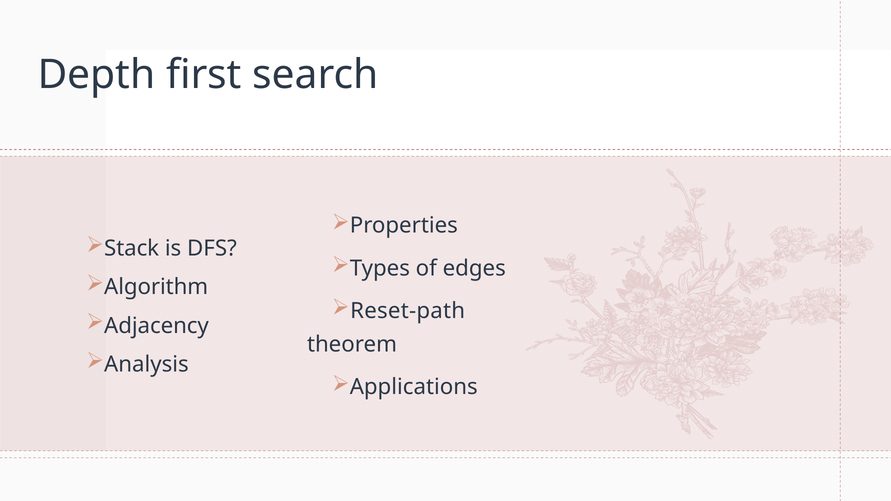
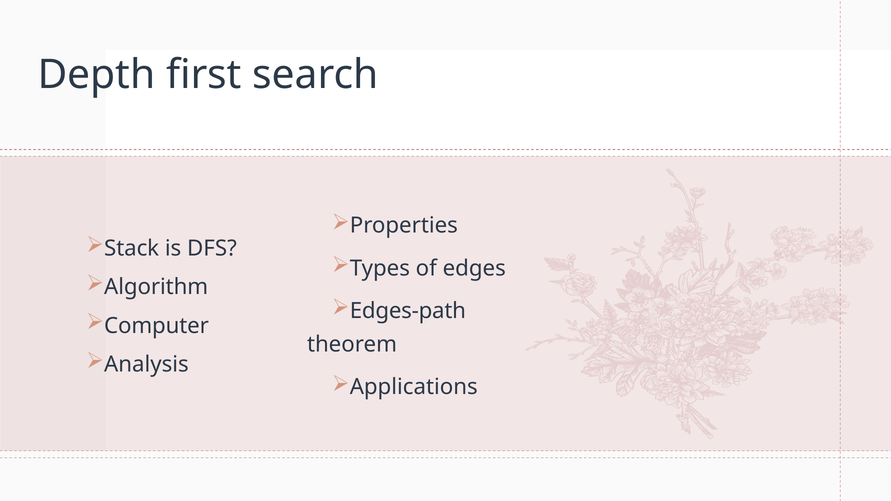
Reset-path: Reset-path -> Edges-path
Adjacency: Adjacency -> Computer
